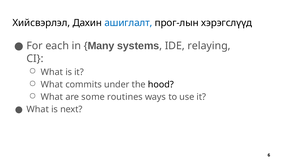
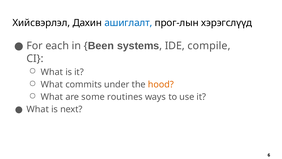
Many: Many -> Been
relaying: relaying -> compile
hood colour: black -> orange
